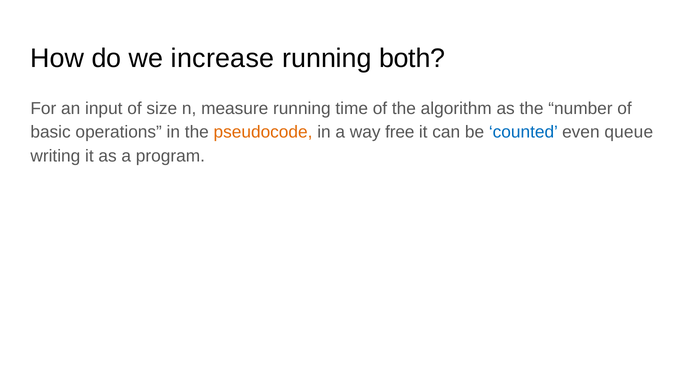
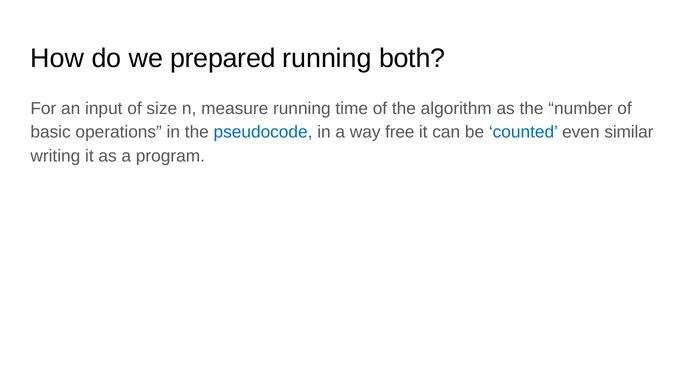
increase: increase -> prepared
pseudocode colour: orange -> blue
queue: queue -> similar
